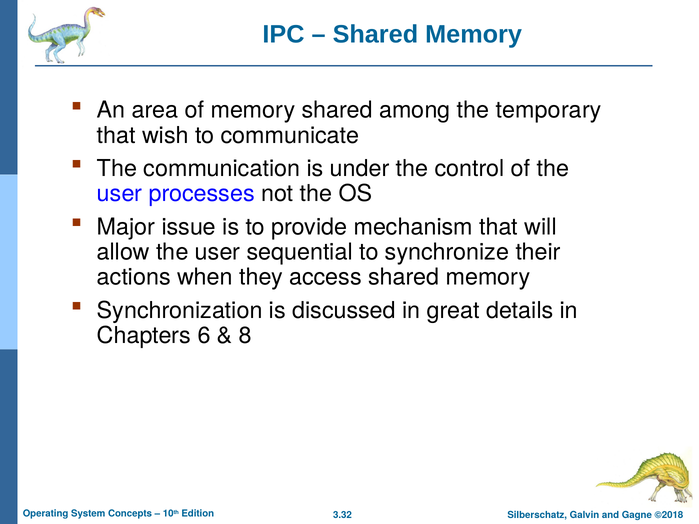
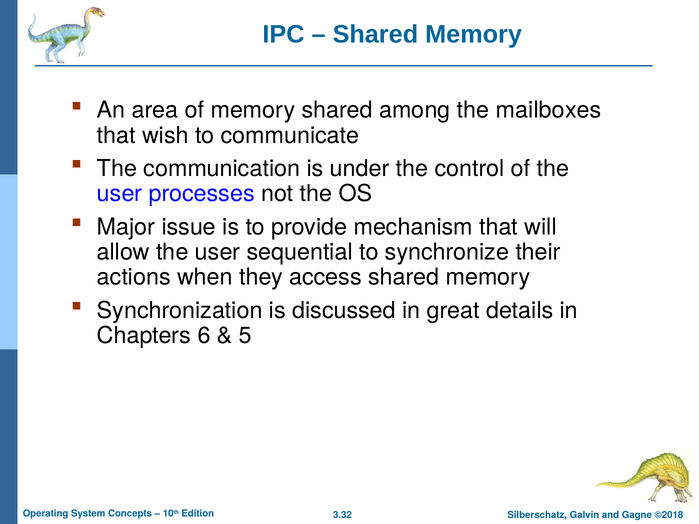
temporary: temporary -> mailboxes
8: 8 -> 5
